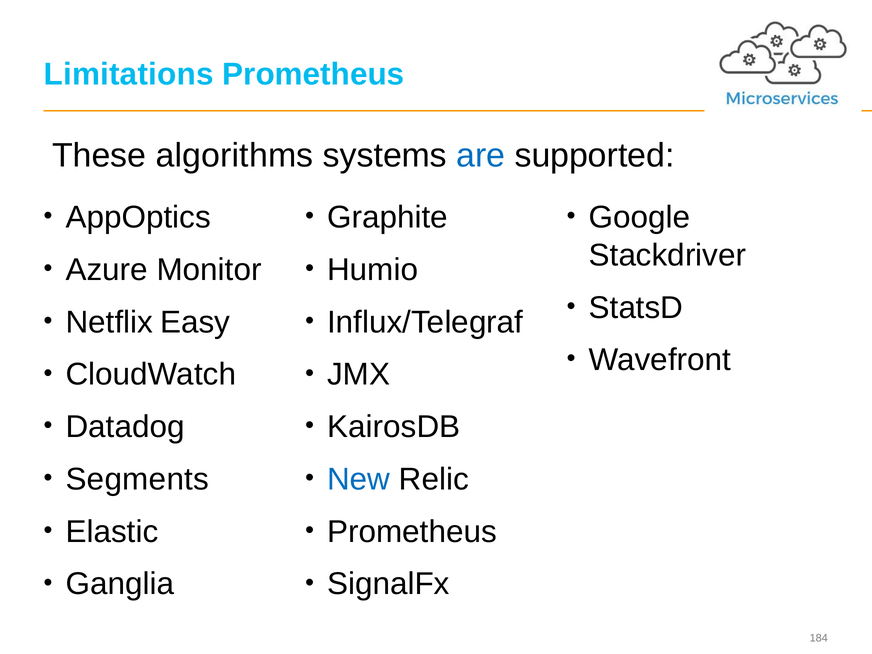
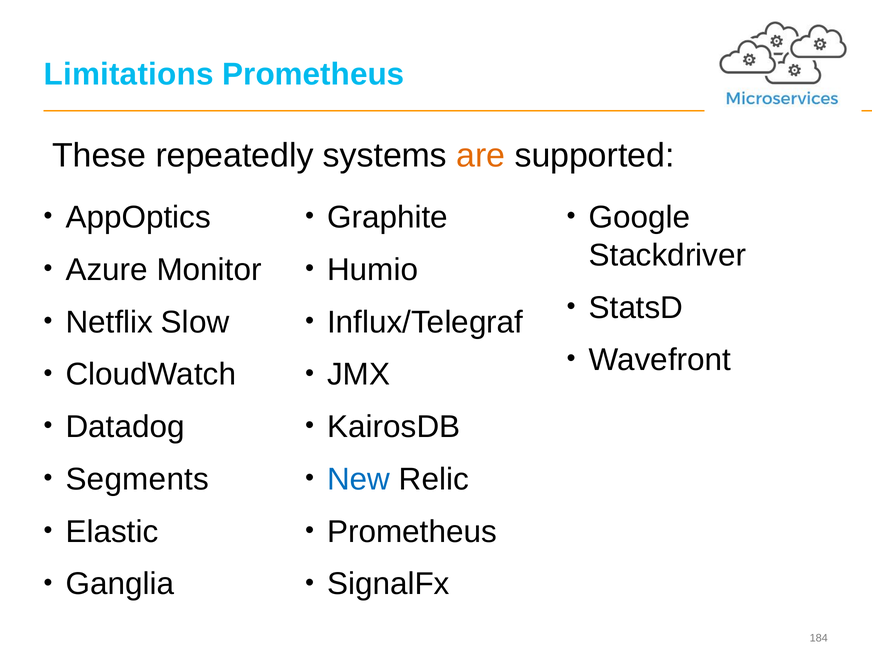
algorithms: algorithms -> repeatedly
are colour: blue -> orange
Easy: Easy -> Slow
